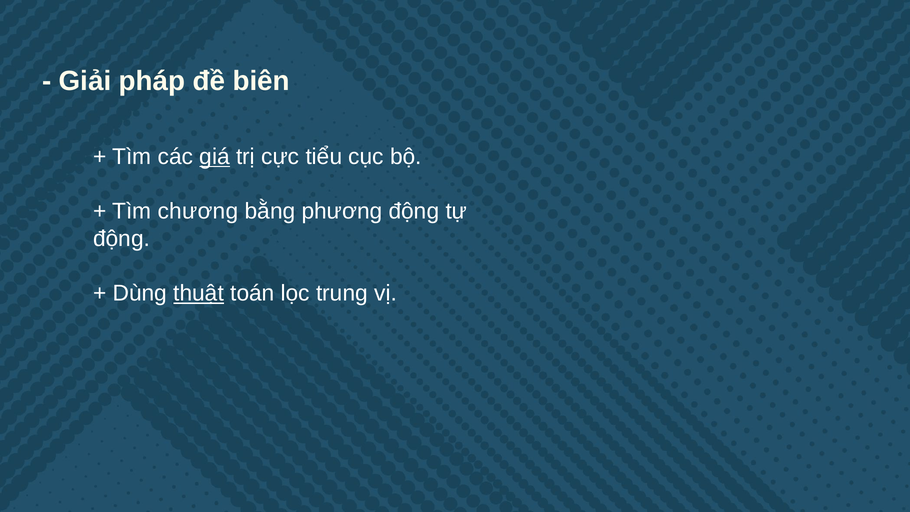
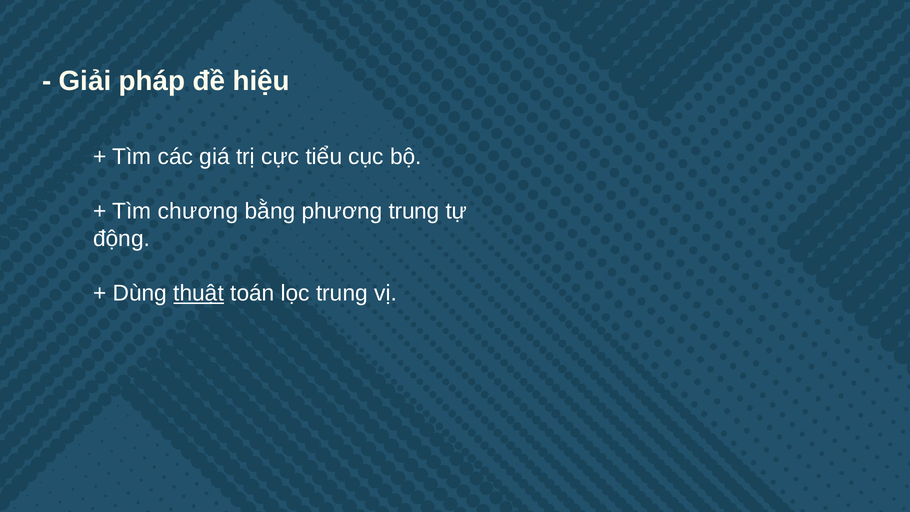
biên: biên -> hiệu
giá underline: present -> none
phương động: động -> trung
